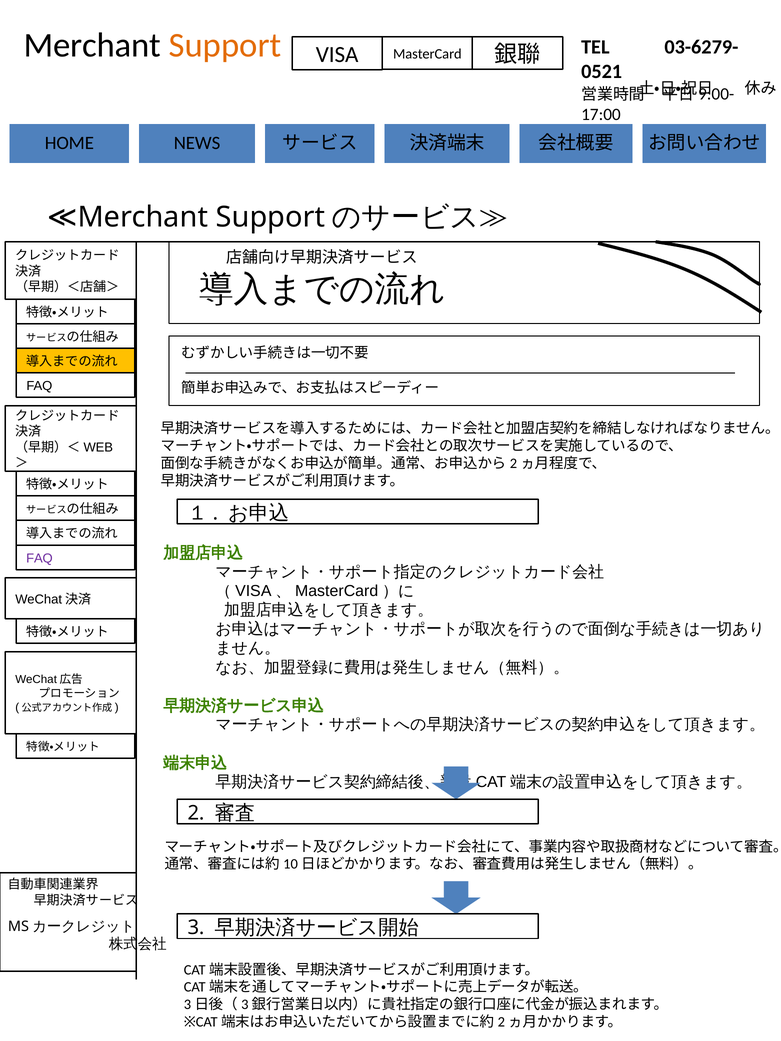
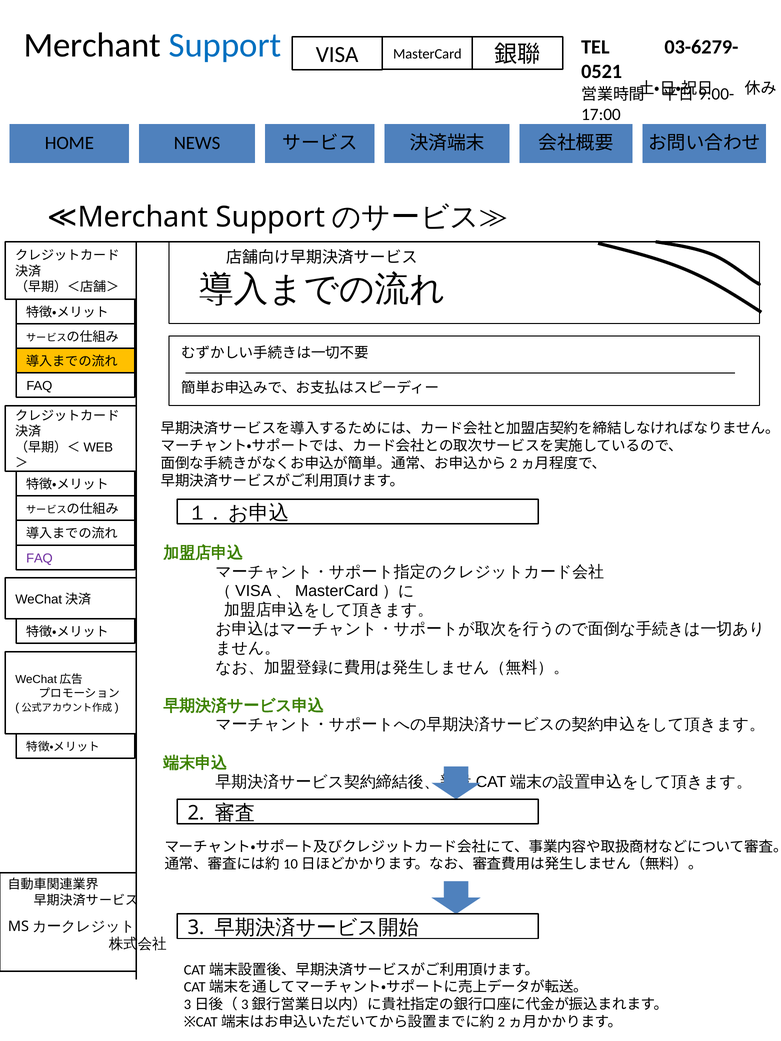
Support colour: orange -> blue
